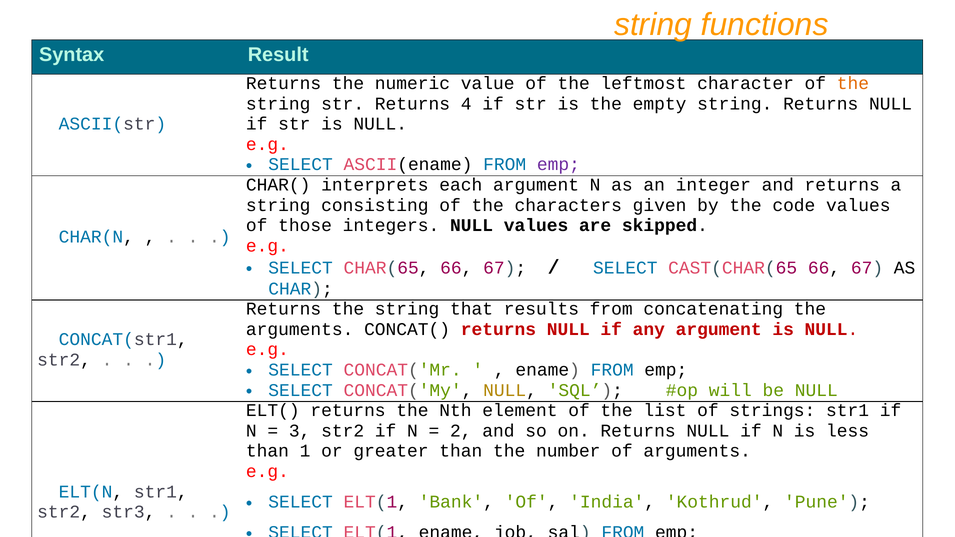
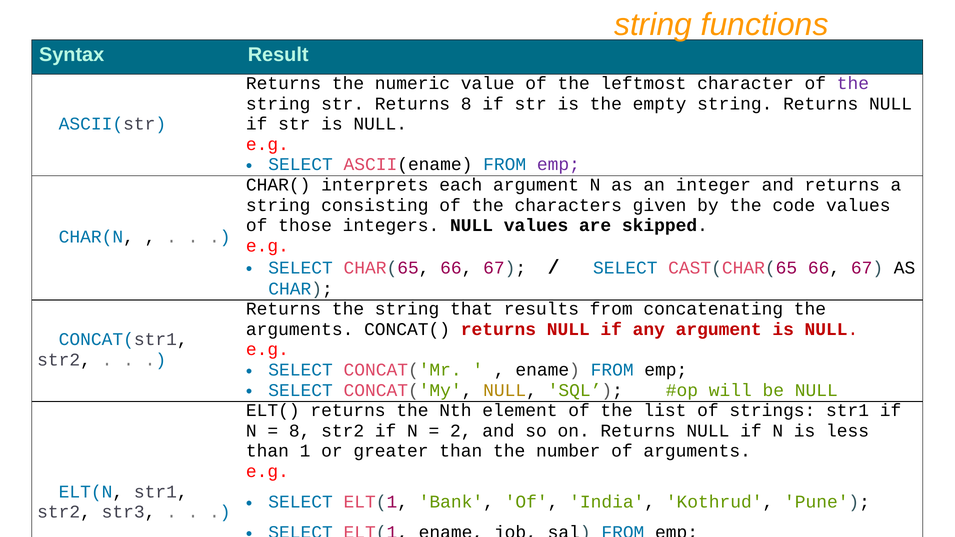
the at (853, 83) colour: orange -> purple
Returns 4: 4 -> 8
3 at (300, 431): 3 -> 8
